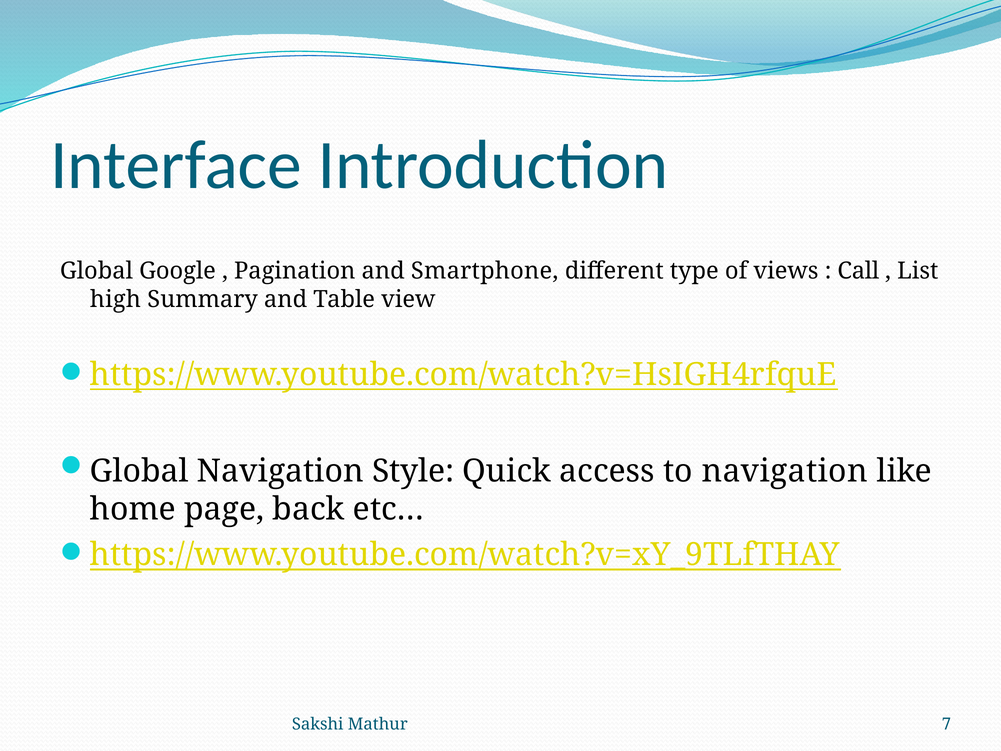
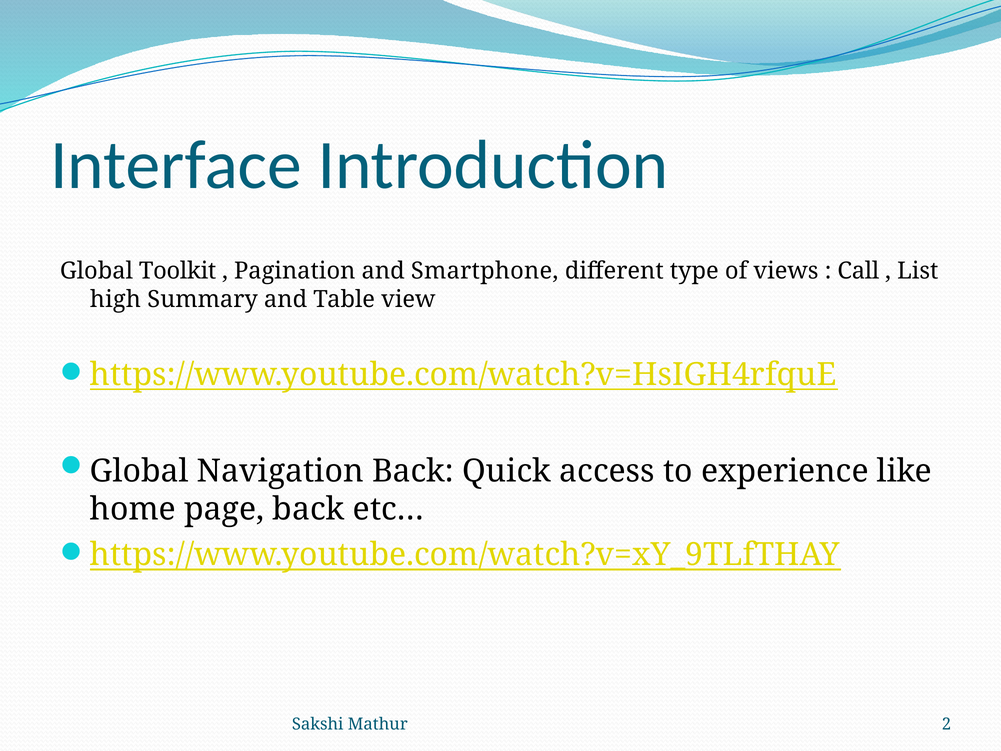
Google: Google -> Toolkit
Navigation Style: Style -> Back
to navigation: navigation -> experience
7: 7 -> 2
